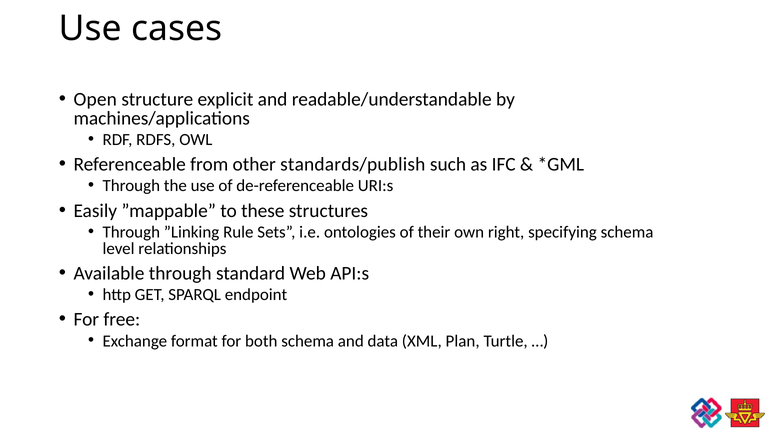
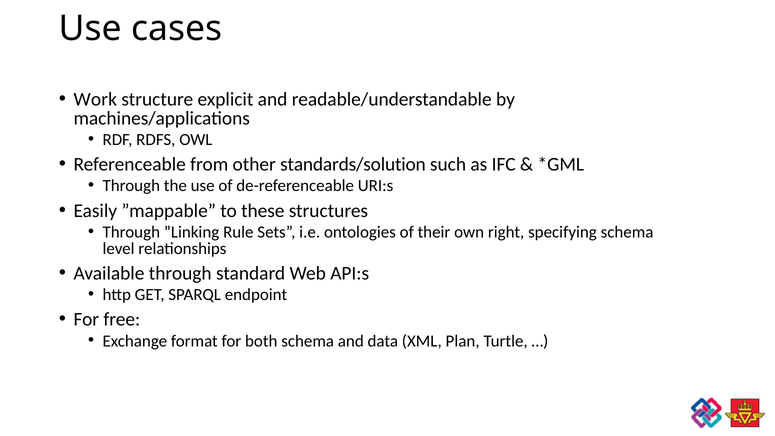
Open: Open -> Work
standards/publish: standards/publish -> standards/solution
